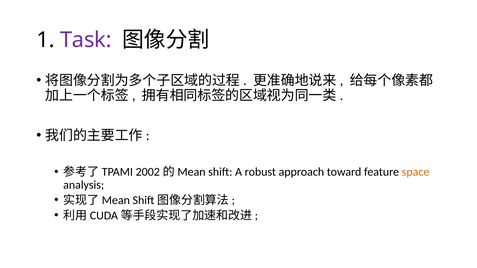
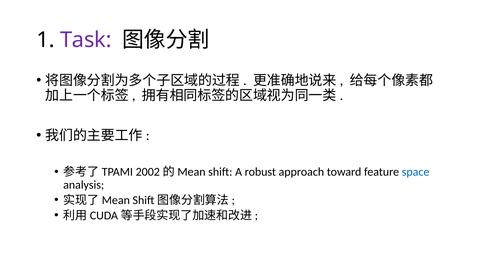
space colour: orange -> blue
